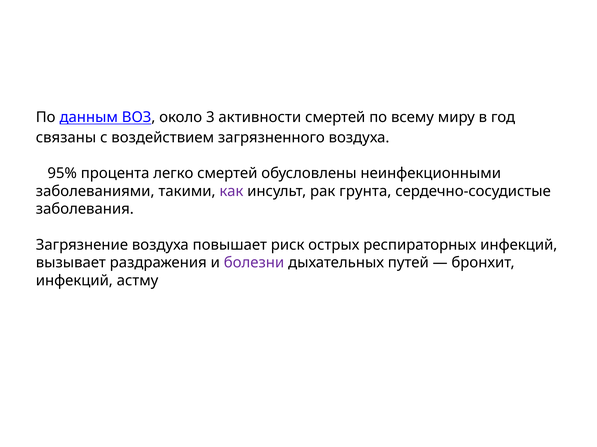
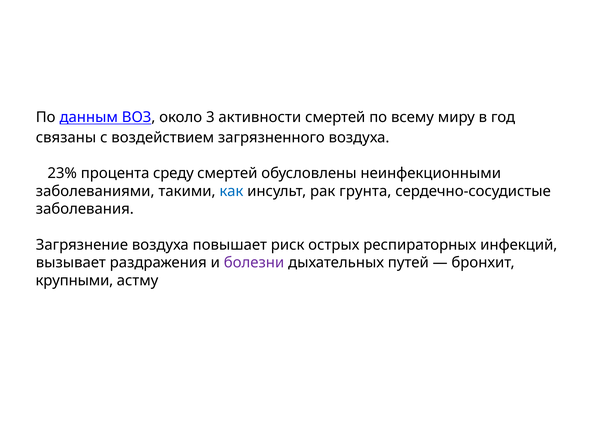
95%: 95% -> 23%
легко: легко -> среду
как colour: purple -> blue
инфекций at (74, 281): инфекций -> крупными
